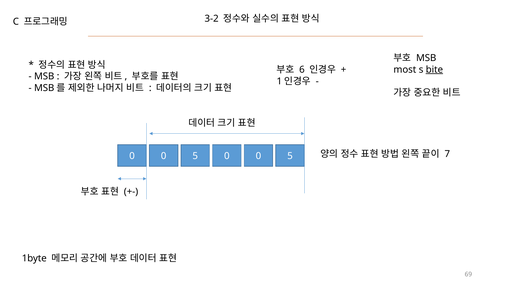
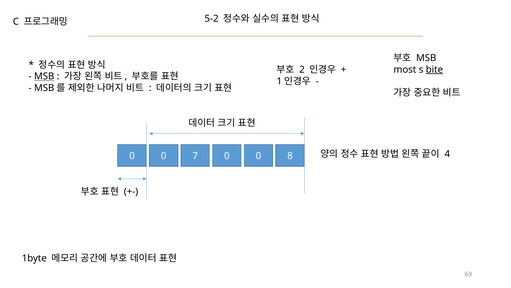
3-2: 3-2 -> 5-2
6: 6 -> 2
MSB at (44, 76) underline: none -> present
7: 7 -> 4
5 at (195, 156): 5 -> 7
5 at (290, 156): 5 -> 8
